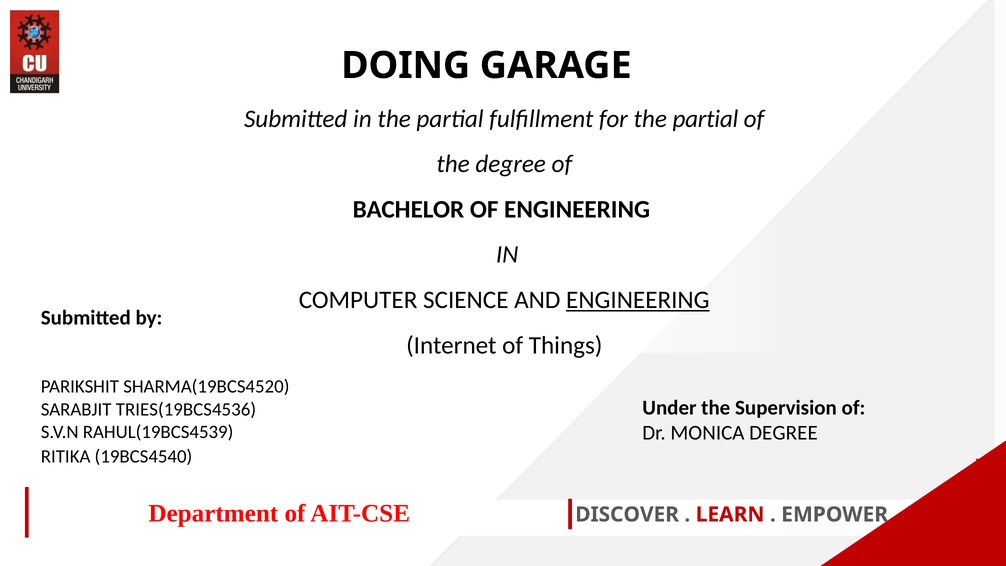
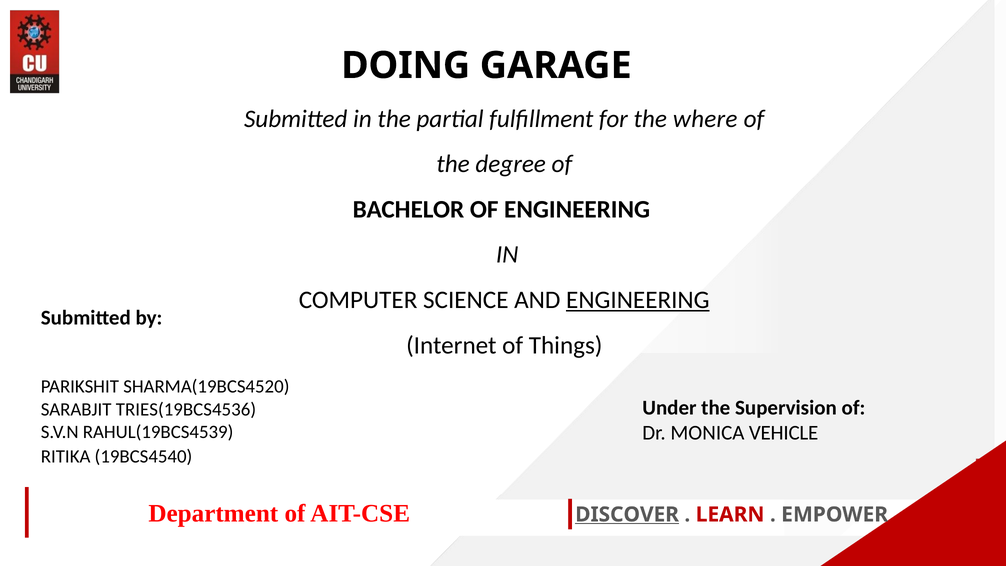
for the partial: partial -> where
MONICA DEGREE: DEGREE -> VEHICLE
DISCOVER underline: none -> present
